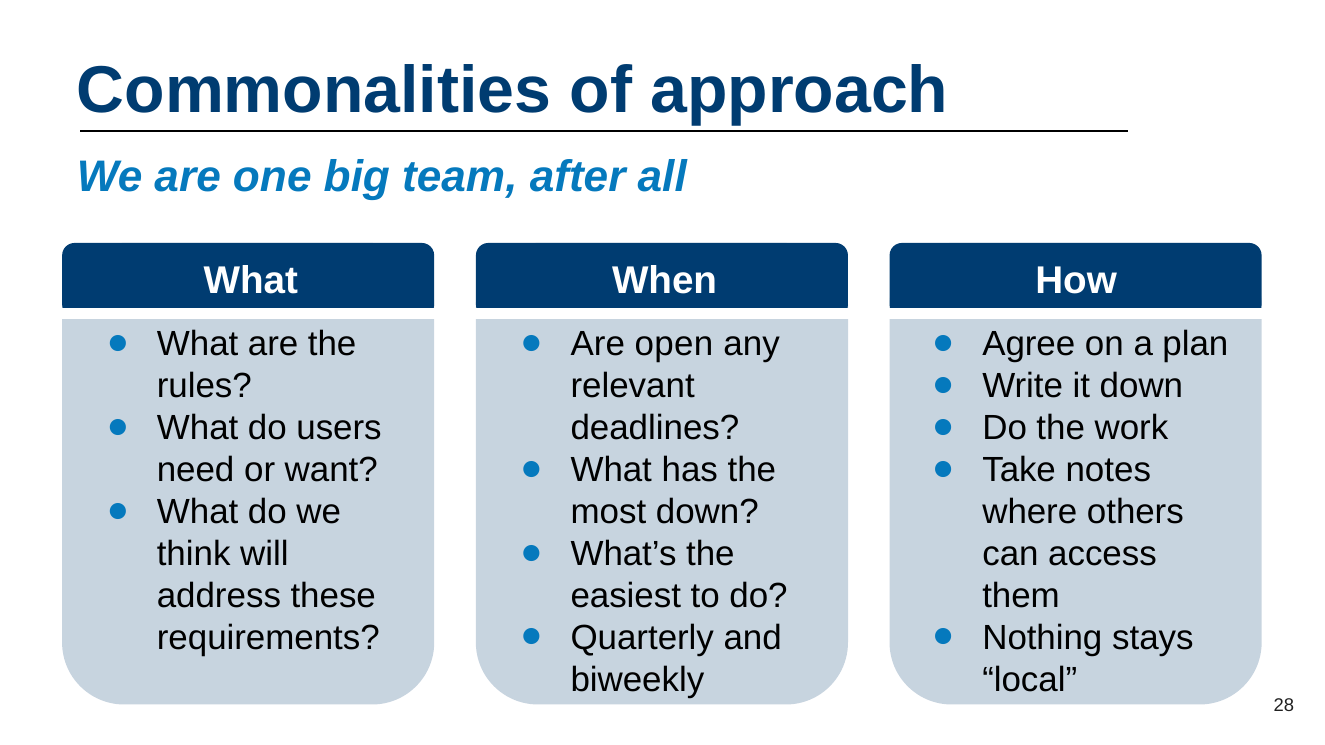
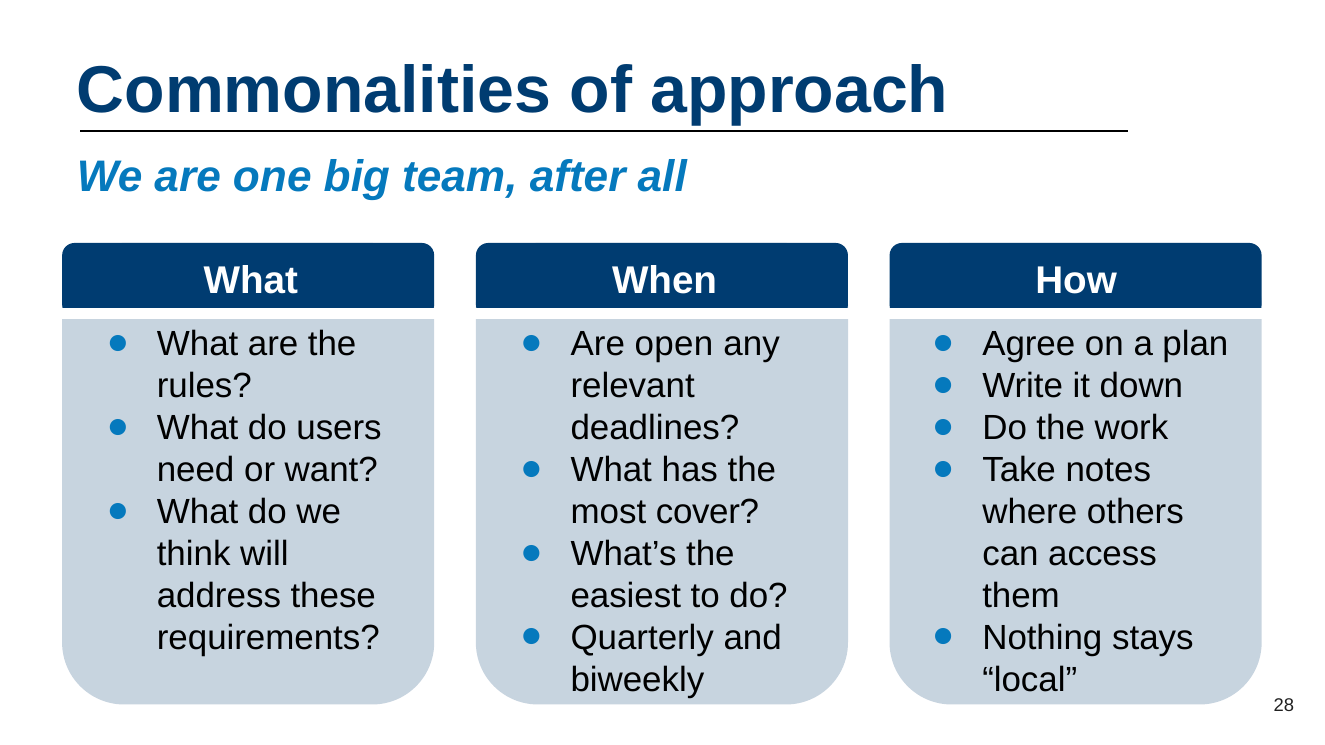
most down: down -> cover
